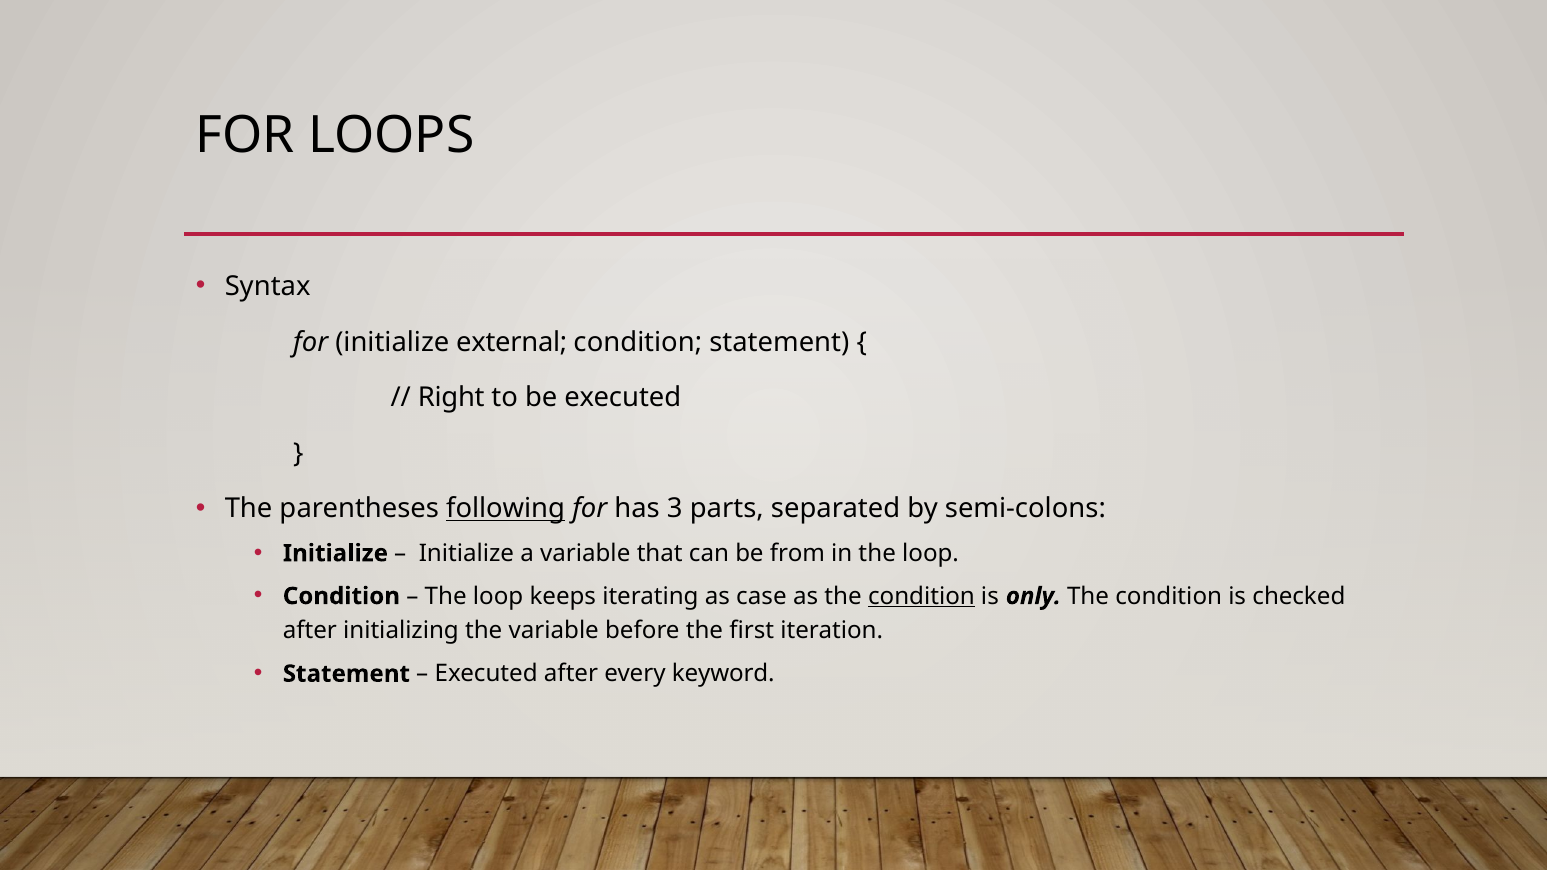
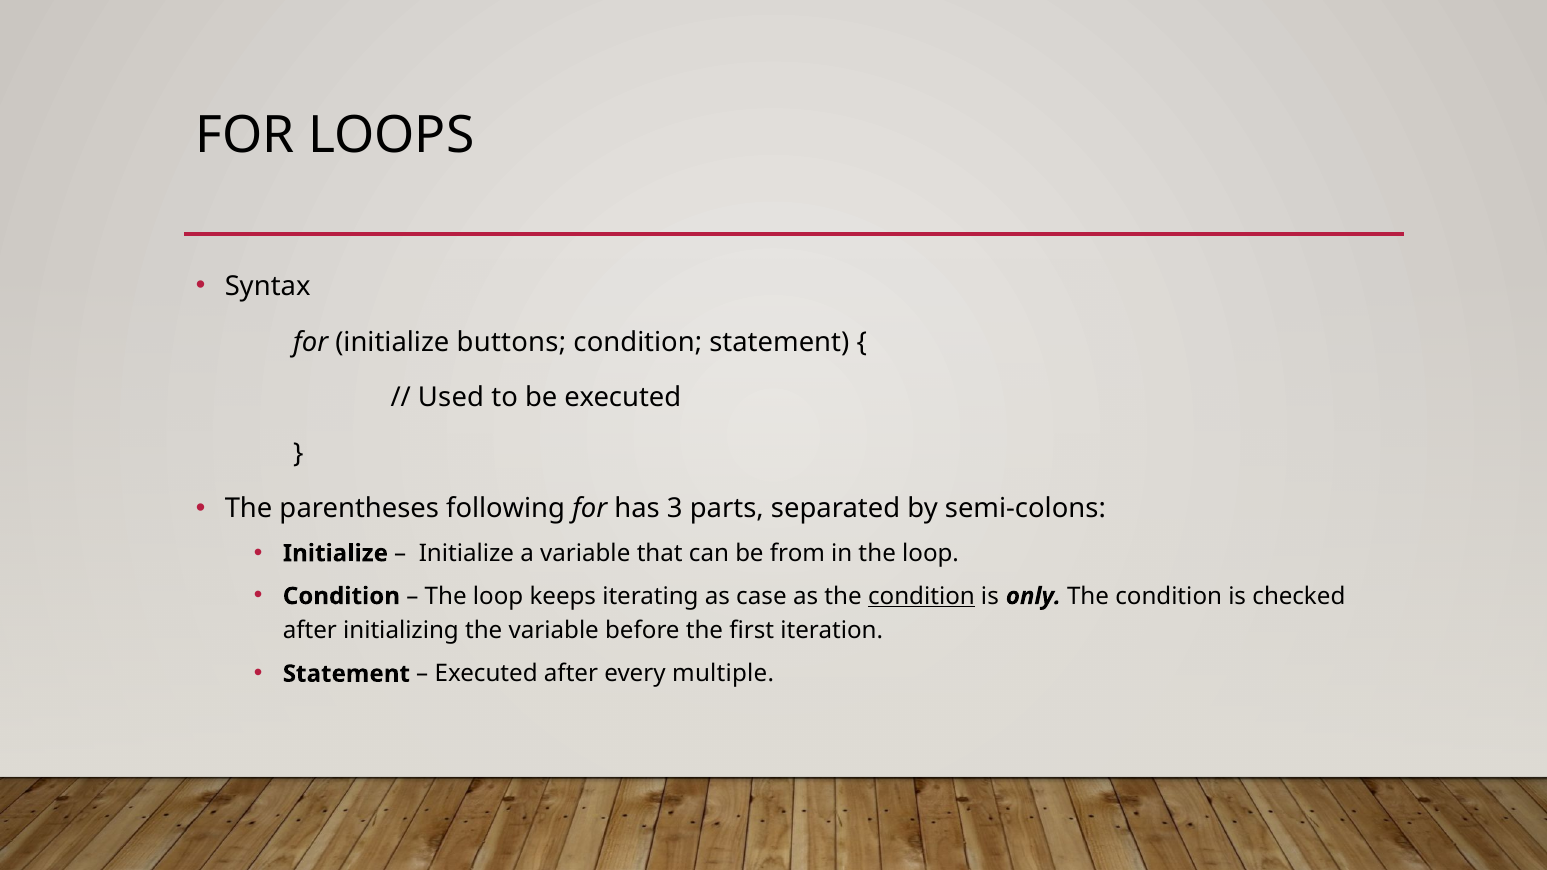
external: external -> buttons
Right: Right -> Used
following underline: present -> none
keyword: keyword -> multiple
